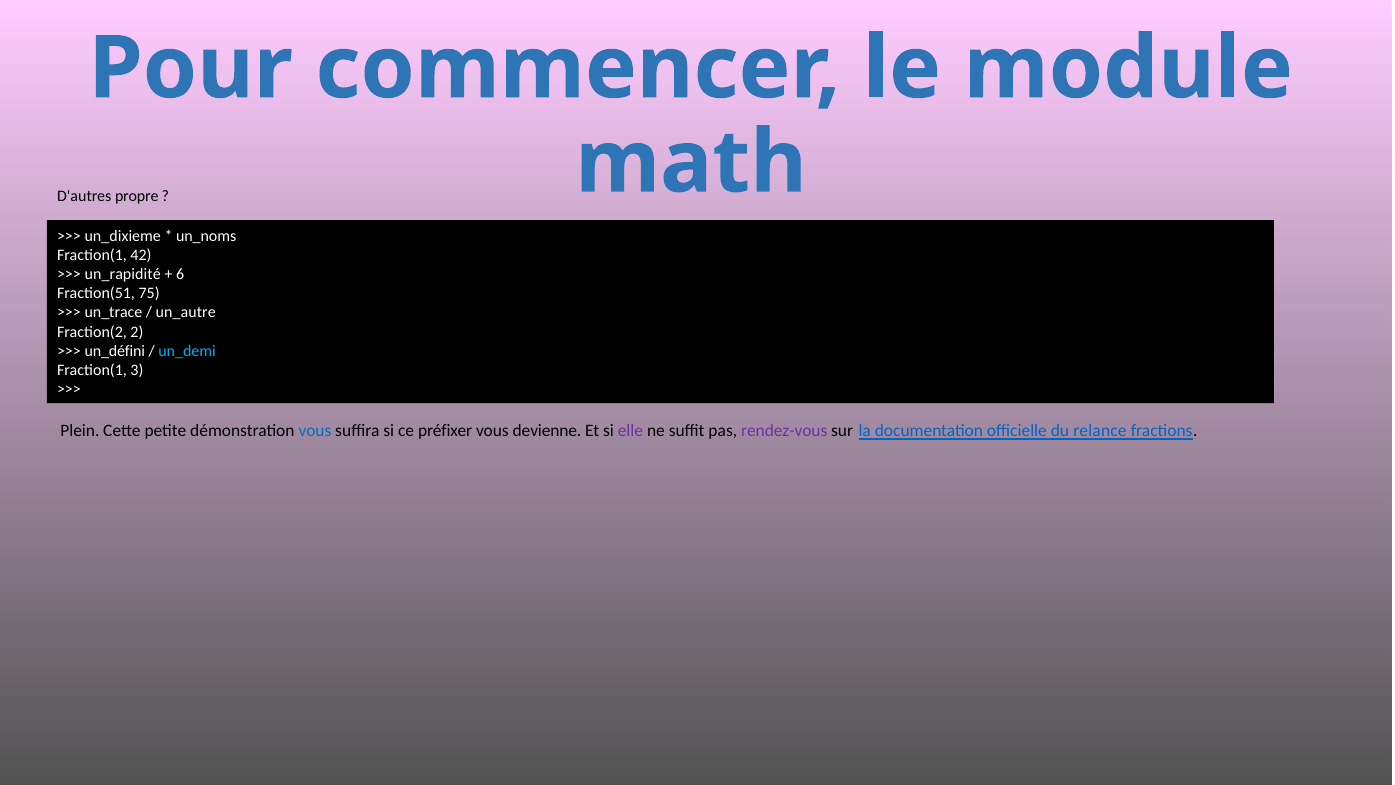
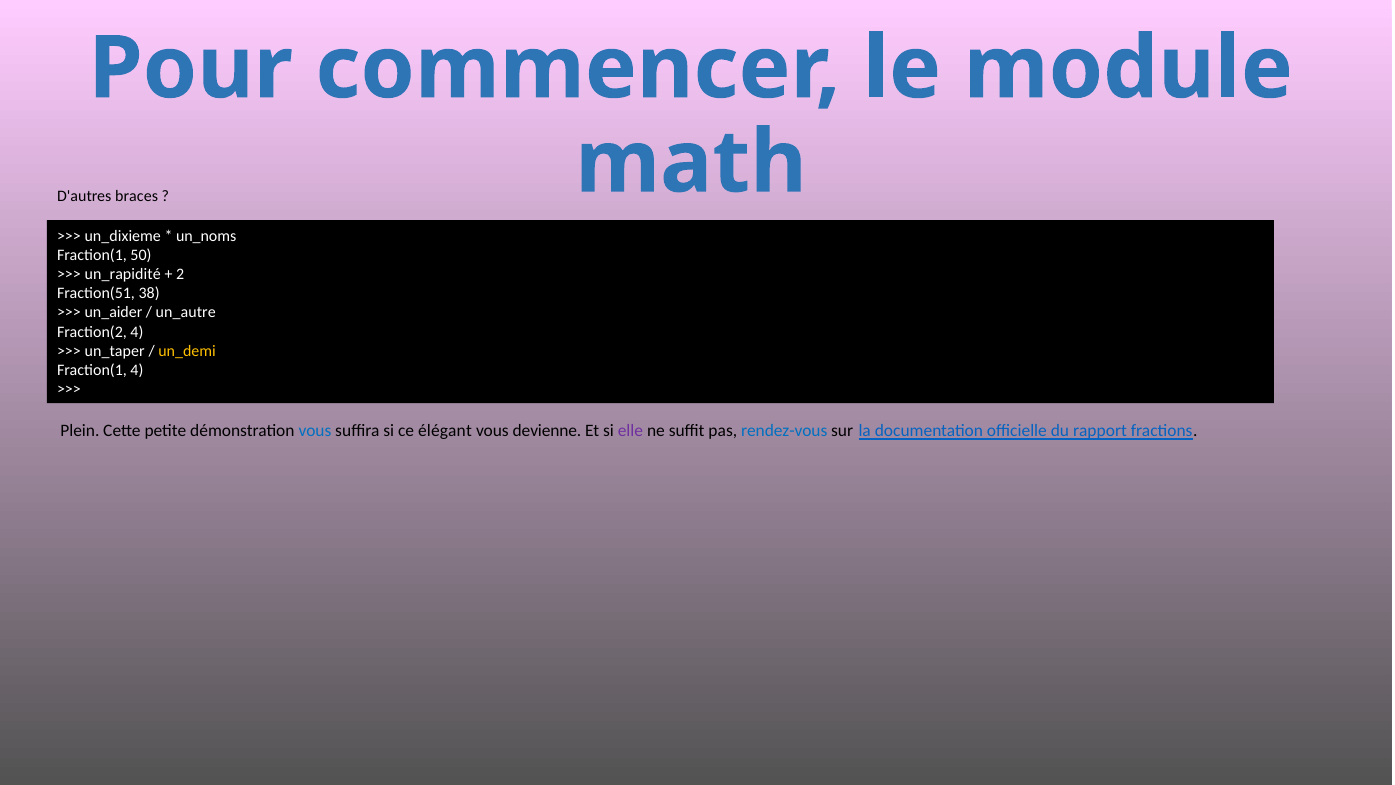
propre: propre -> braces
42: 42 -> 50
6: 6 -> 2
75: 75 -> 38
un_trace: un_trace -> un_aider
Fraction(2 2: 2 -> 4
un_défini: un_défini -> un_taper
un_demi colour: light blue -> yellow
Fraction(1 3: 3 -> 4
préfixer: préfixer -> élégant
rendez-vous colour: purple -> blue
relance: relance -> rapport
